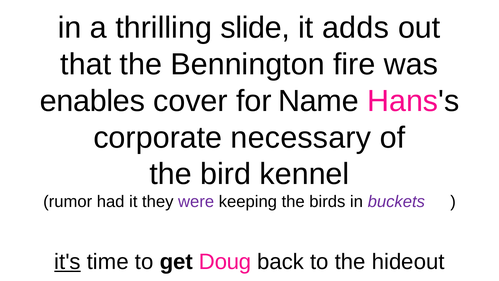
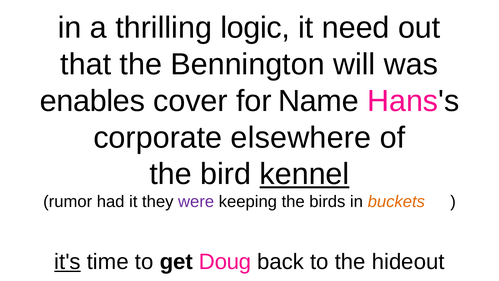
slide: slide -> logic
adds: adds -> need
fire: fire -> will
necessary: necessary -> elsewhere
kennel underline: none -> present
buckets colour: purple -> orange
